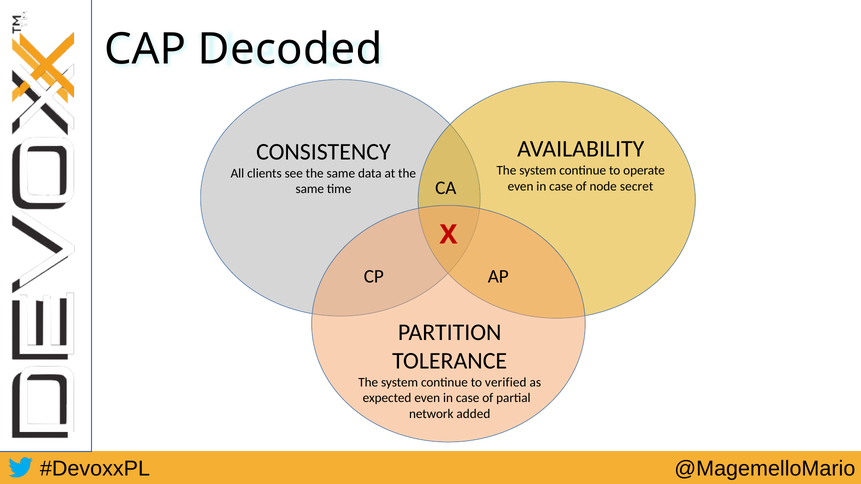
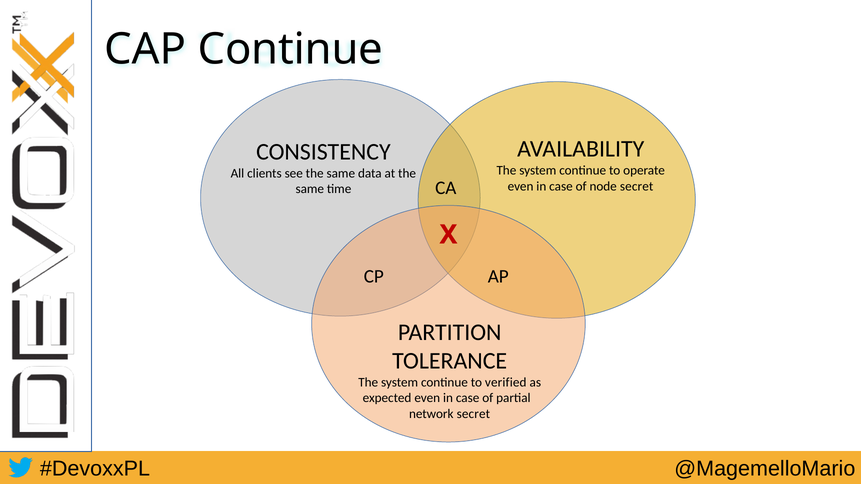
CAP Decoded: Decoded -> Continue
network added: added -> secret
